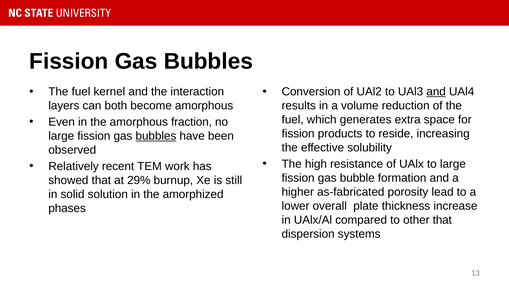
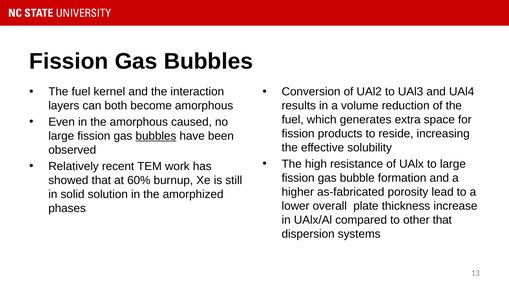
and at (436, 92) underline: present -> none
fraction: fraction -> caused
29%: 29% -> 60%
